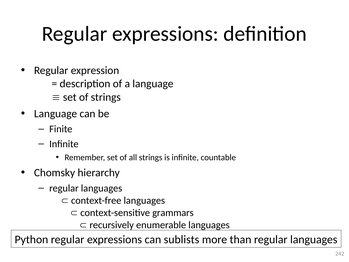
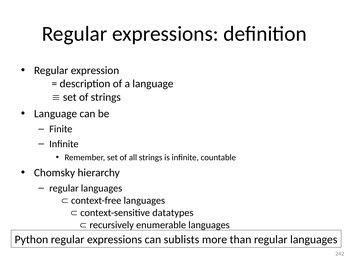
grammars: grammars -> datatypes
